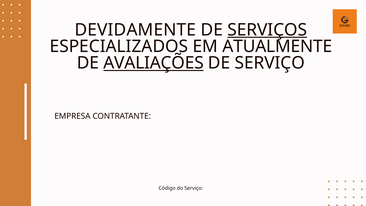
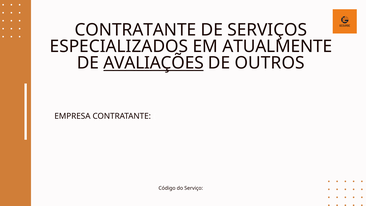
DEVIDAMENTE at (135, 30): DEVIDAMENTE -> CONTRATANTE
SERVIÇOS underline: present -> none
DE SERVIÇO: SERVIÇO -> OUTROS
